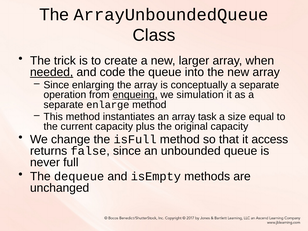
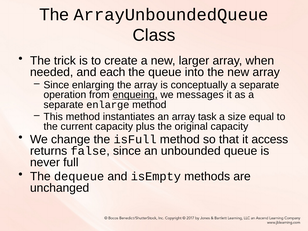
needed underline: present -> none
code: code -> each
simulation: simulation -> messages
